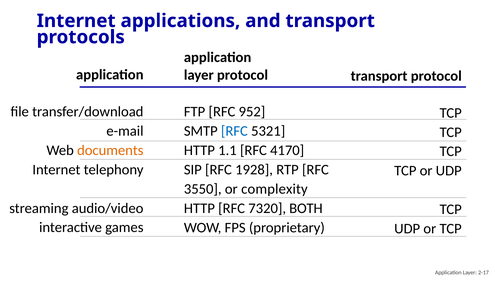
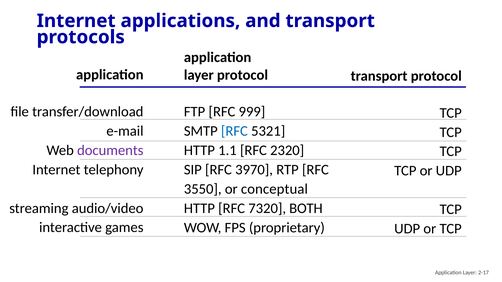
952: 952 -> 999
documents colour: orange -> purple
4170: 4170 -> 2320
1928: 1928 -> 3970
complexity: complexity -> conceptual
